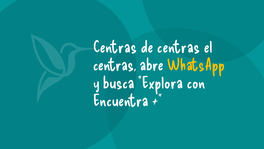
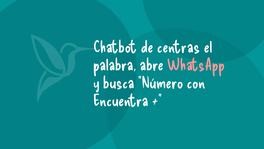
Centras at (115, 47): Centras -> Chatbot
centras at (115, 65): centras -> palabra
WhatsApp colour: yellow -> pink
Explora: Explora -> Número
